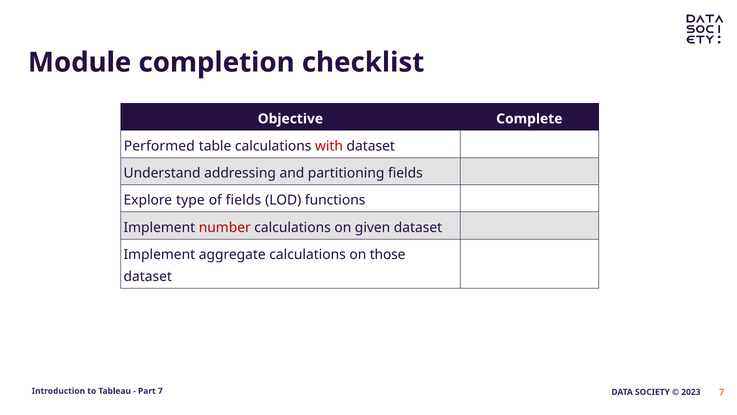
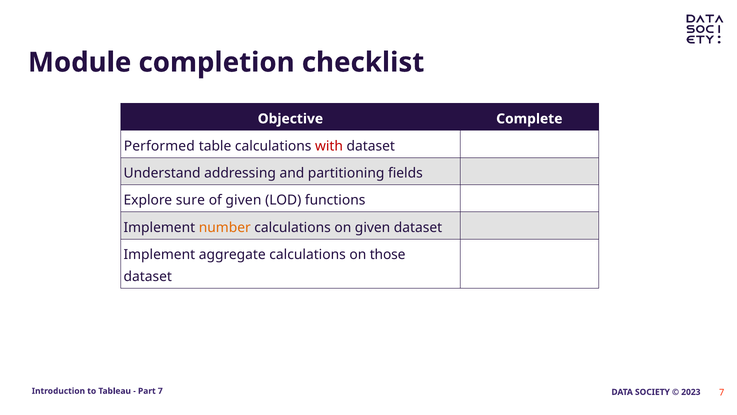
type: type -> sure
of fields: fields -> given
number colour: red -> orange
